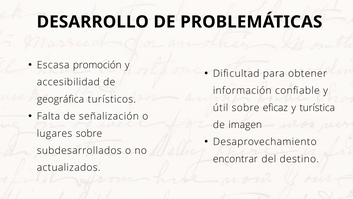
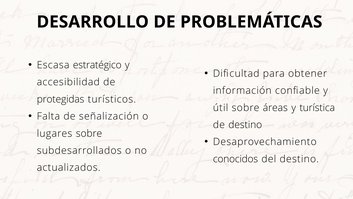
promoción: promoción -> estratégico
geográfica: geográfica -> protegidas
eficaz: eficaz -> áreas
de imagen: imagen -> destino
encontrar: encontrar -> conocidos
